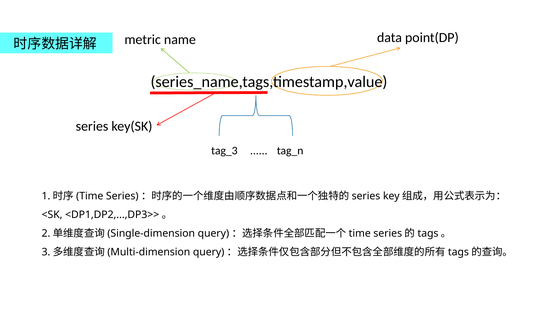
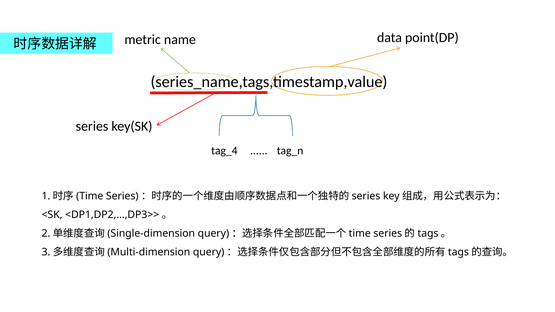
tag_3: tag_3 -> tag_4
